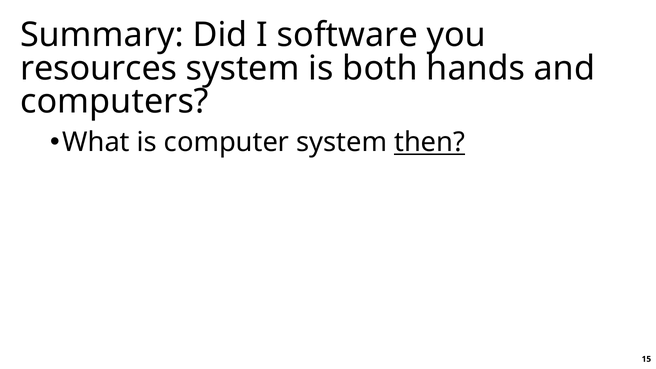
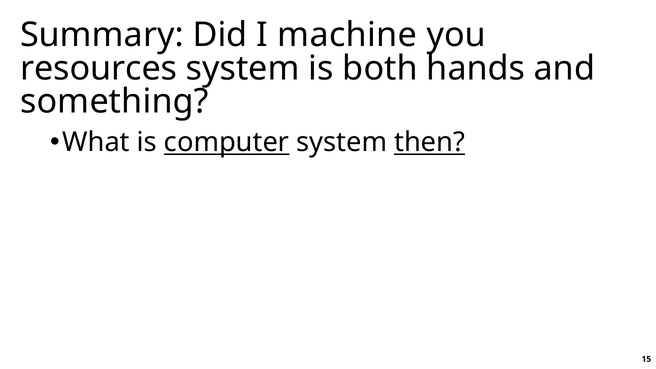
software: software -> machine
computers: computers -> something
computer underline: none -> present
